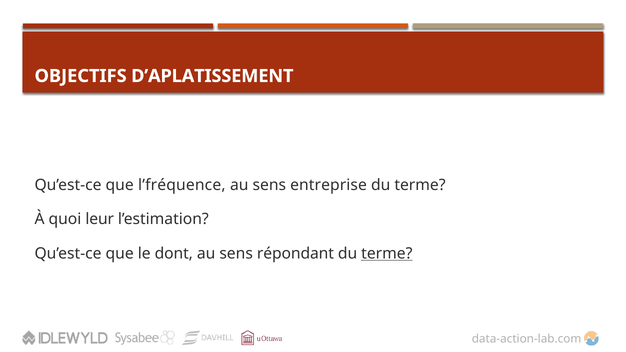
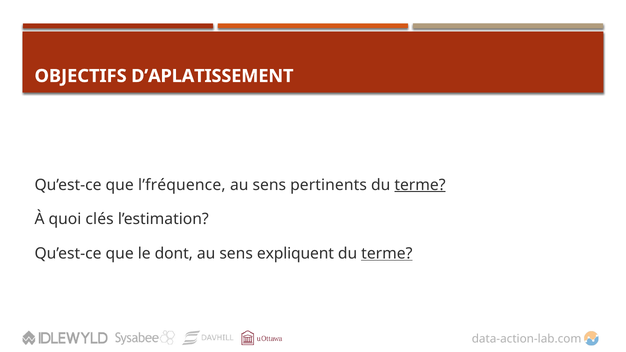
entreprise: entreprise -> pertinents
terme at (420, 185) underline: none -> present
leur: leur -> clés
répondant: répondant -> expliquent
